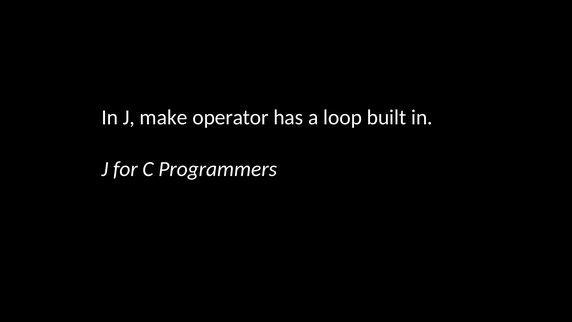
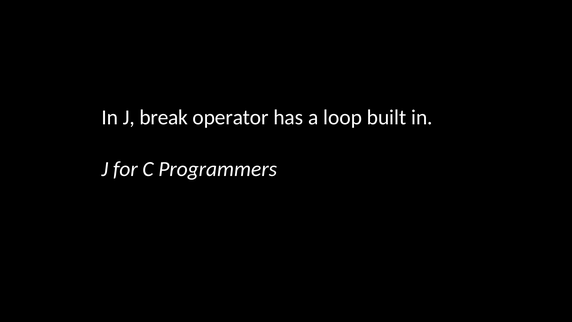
make: make -> break
